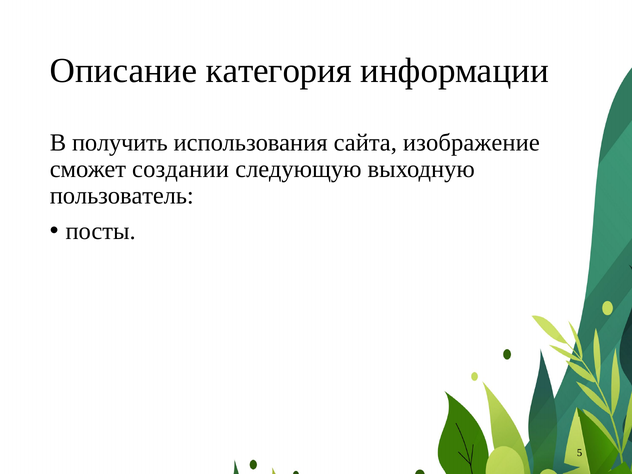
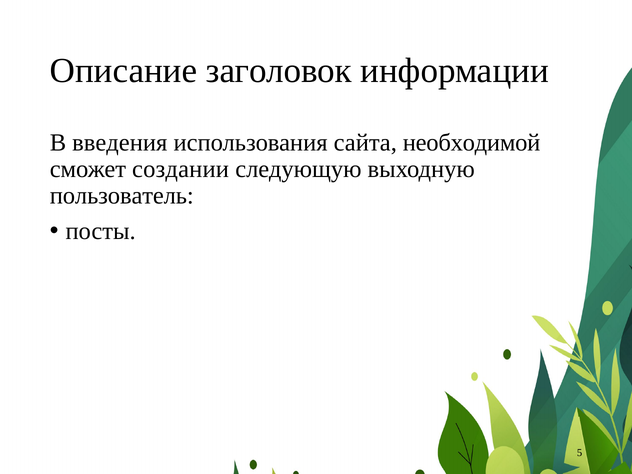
категория: категория -> заголовок
получить: получить -> введения
изображение: изображение -> необходимой
